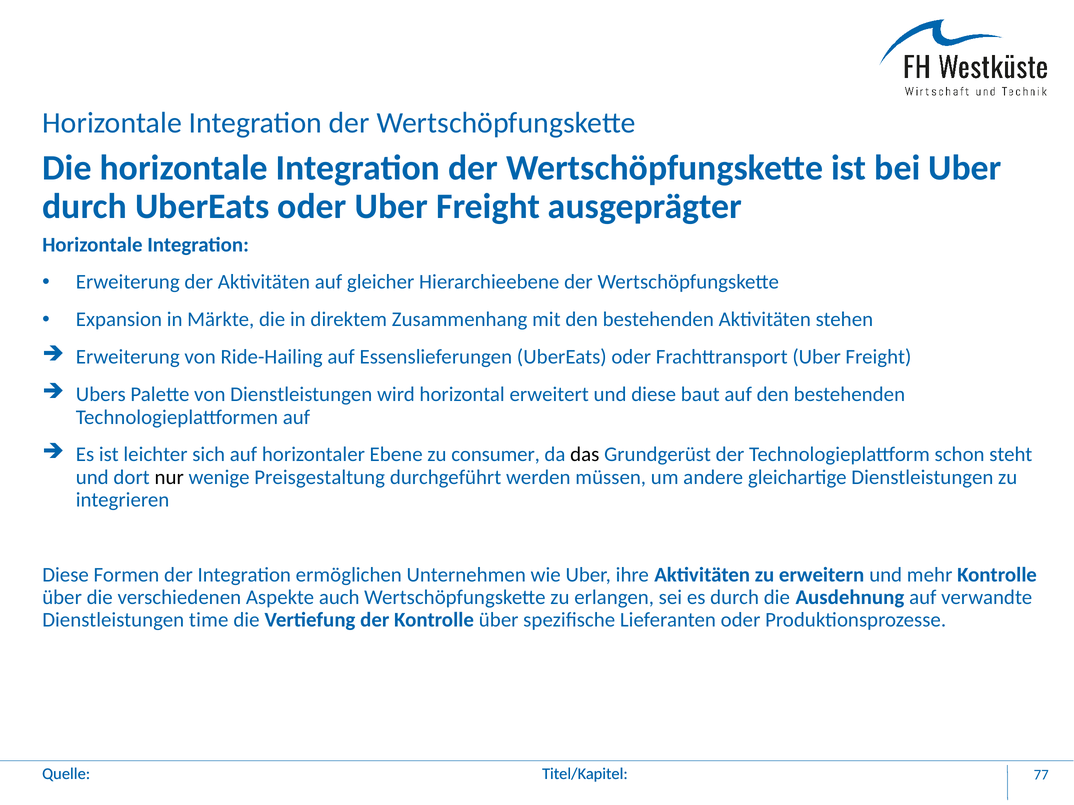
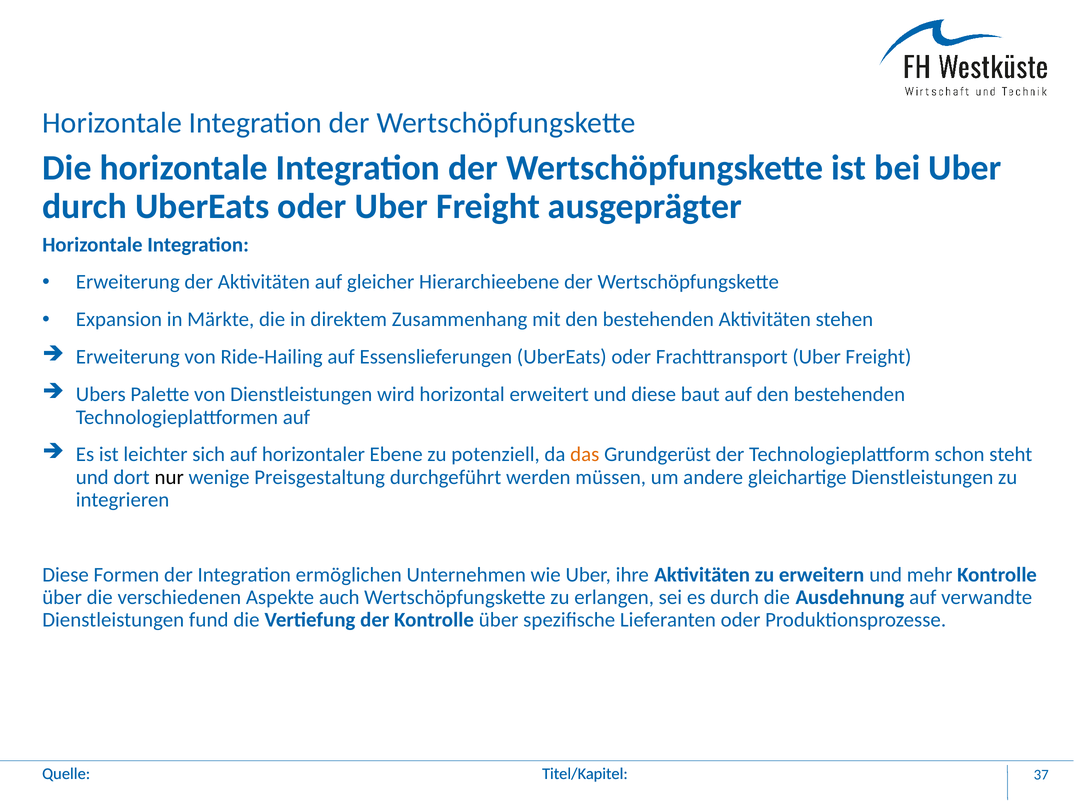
consumer: consumer -> potenziell
das colour: black -> orange
time: time -> fund
77: 77 -> 37
